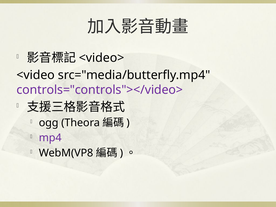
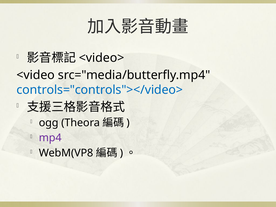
controls="controls"></video> colour: purple -> blue
